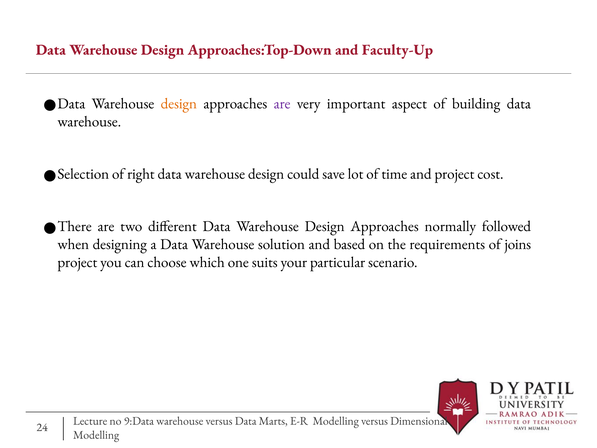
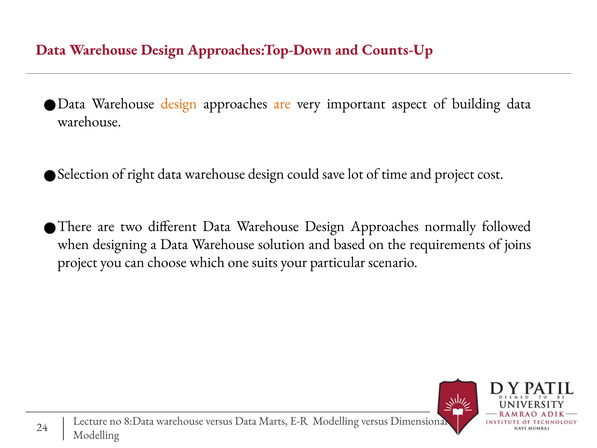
Faculty-Up: Faculty-Up -> Counts-Up
are at (282, 103) colour: purple -> orange
9:Data: 9:Data -> 8:Data
